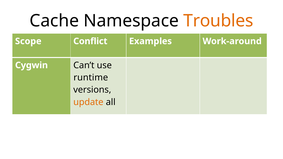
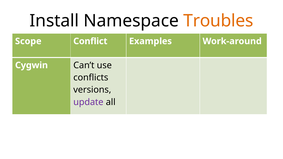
Cache: Cache -> Install
runtime: runtime -> conflicts
update colour: orange -> purple
